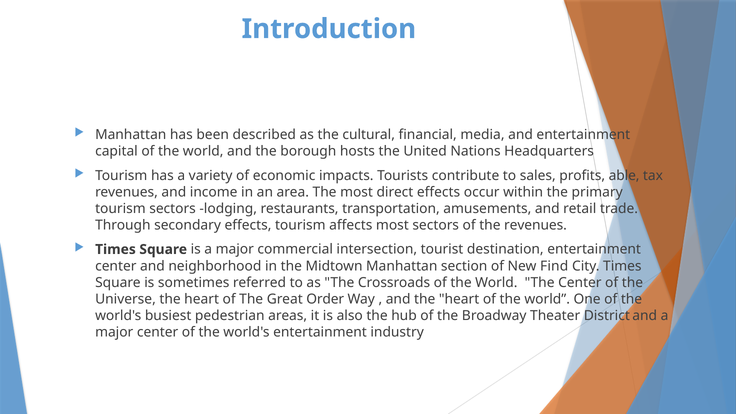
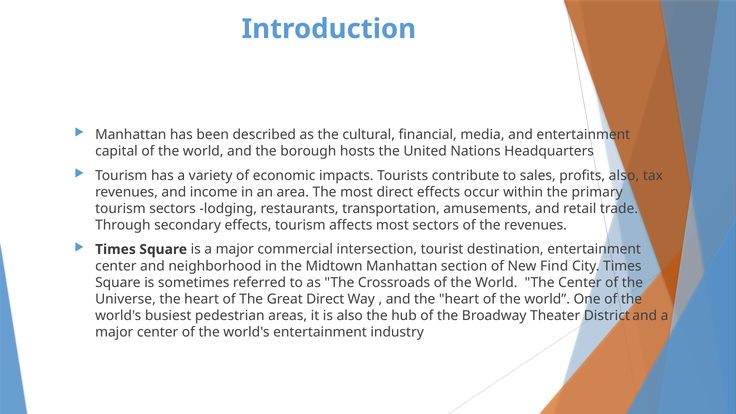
profits able: able -> also
Great Order: Order -> Direct
